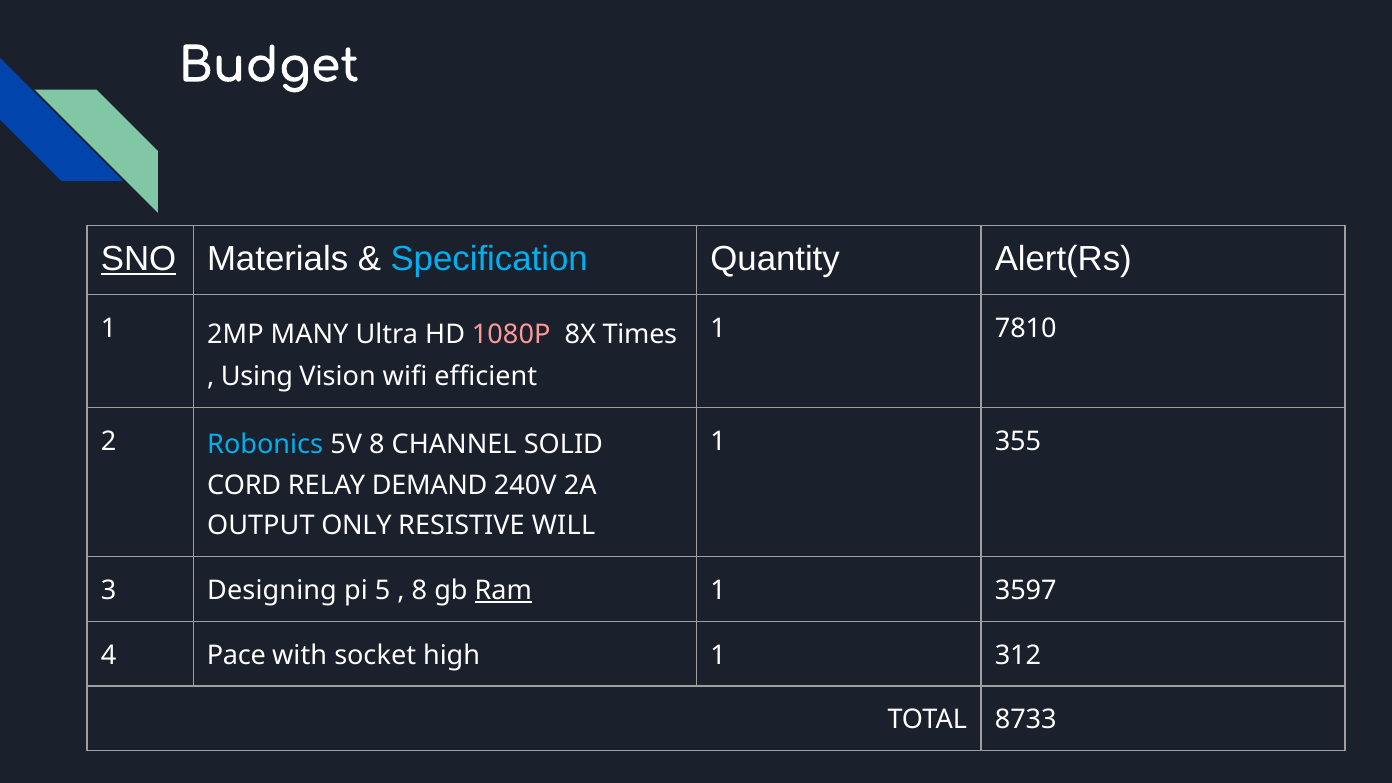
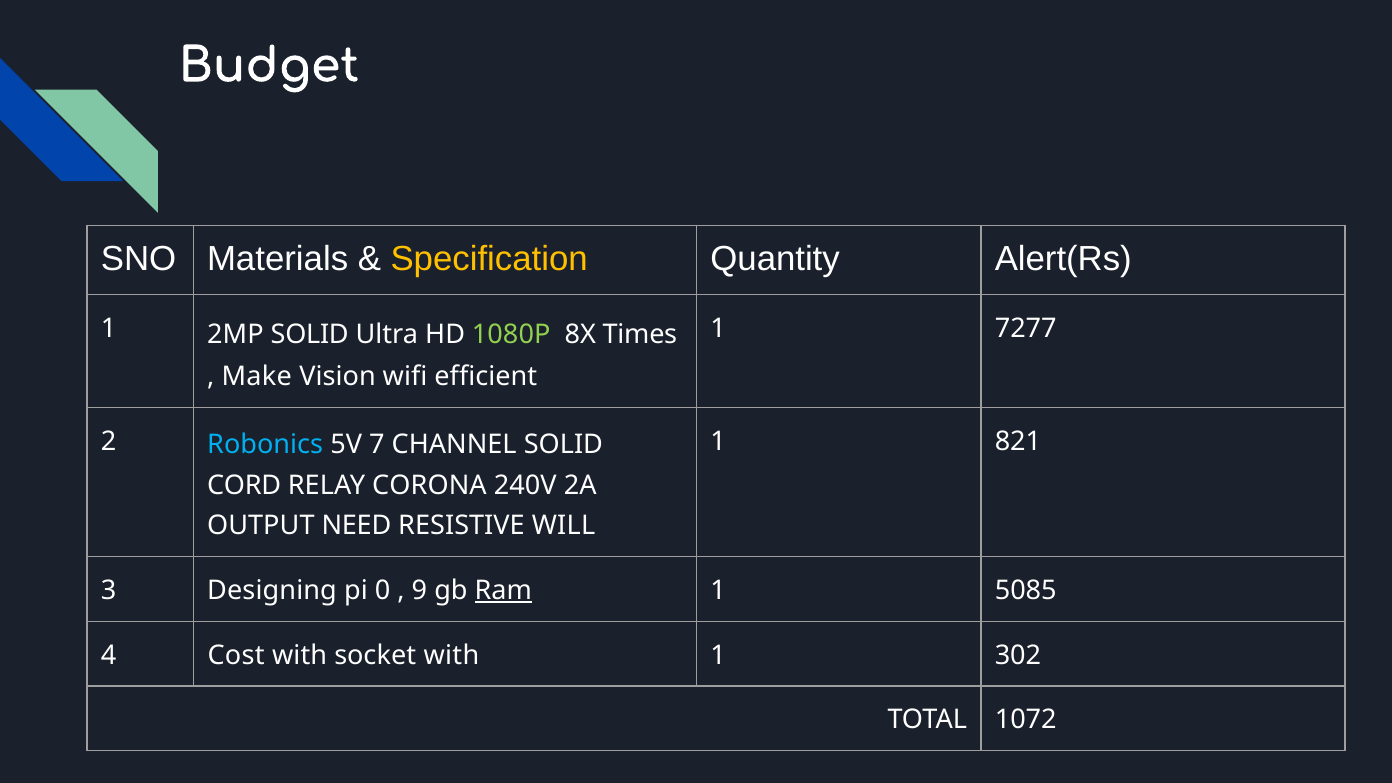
SNO underline: present -> none
Specification colour: light blue -> yellow
2MP MANY: MANY -> SOLID
1080P colour: pink -> light green
7810: 7810 -> 7277
Using: Using -> Make
5V 8: 8 -> 7
355: 355 -> 821
DEMAND: DEMAND -> CORONA
ONLY: ONLY -> NEED
5: 5 -> 0
8 at (419, 591): 8 -> 9
3597: 3597 -> 5085
Pace: Pace -> Cost
socket high: high -> with
312: 312 -> 302
8733: 8733 -> 1072
